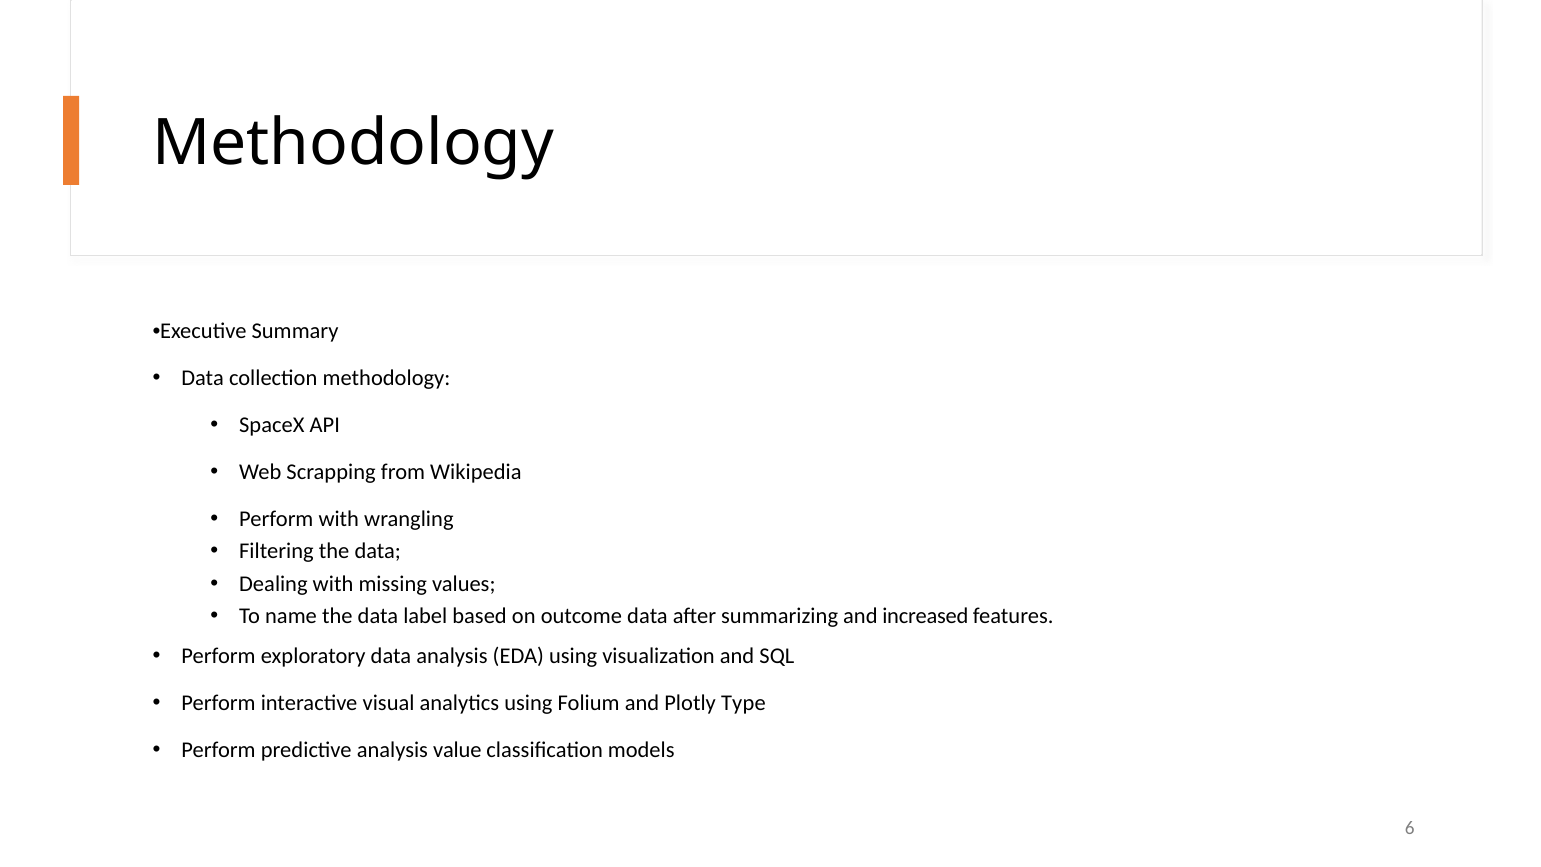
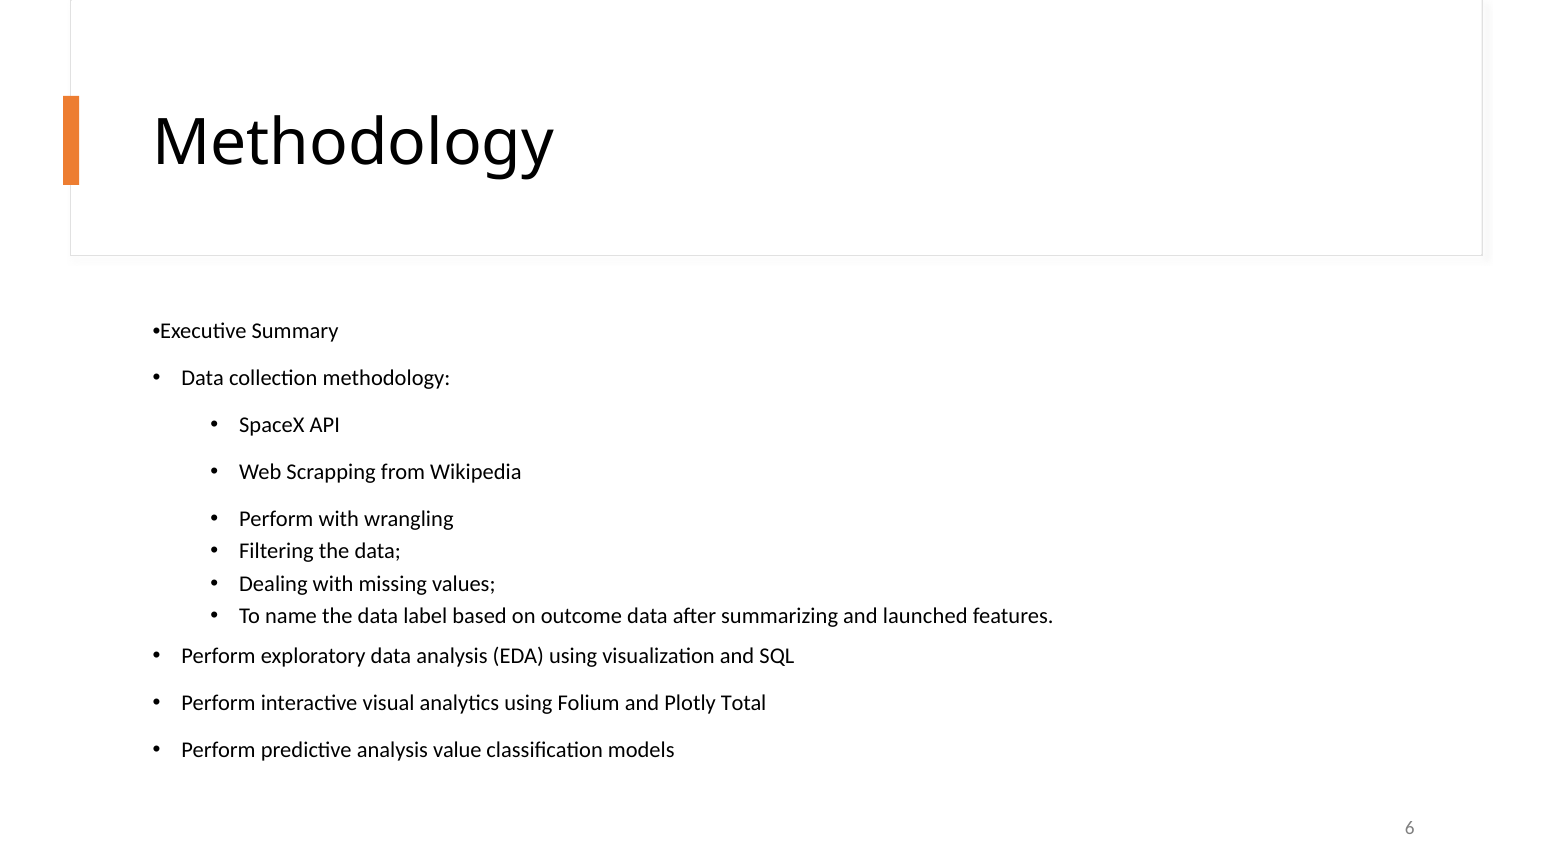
increased: increased -> launched
Type: Type -> Total
